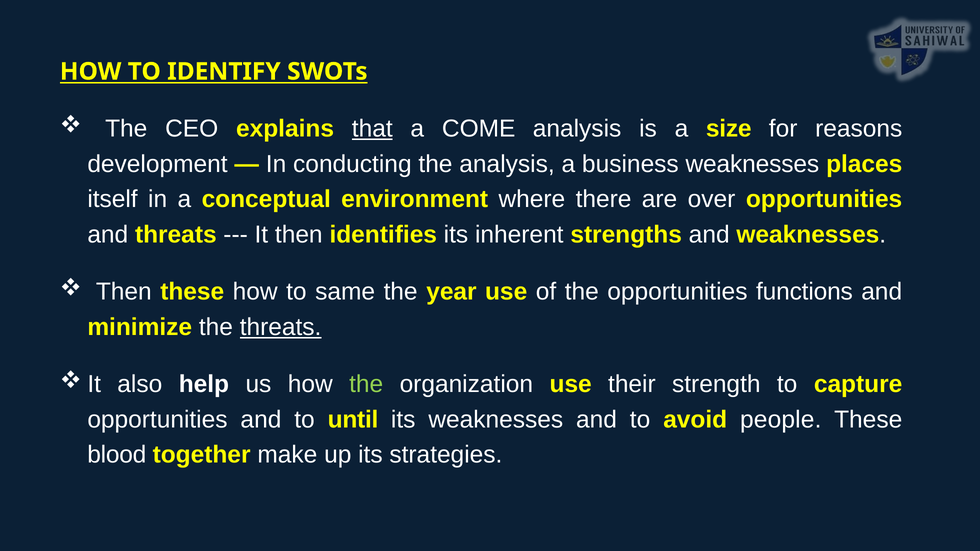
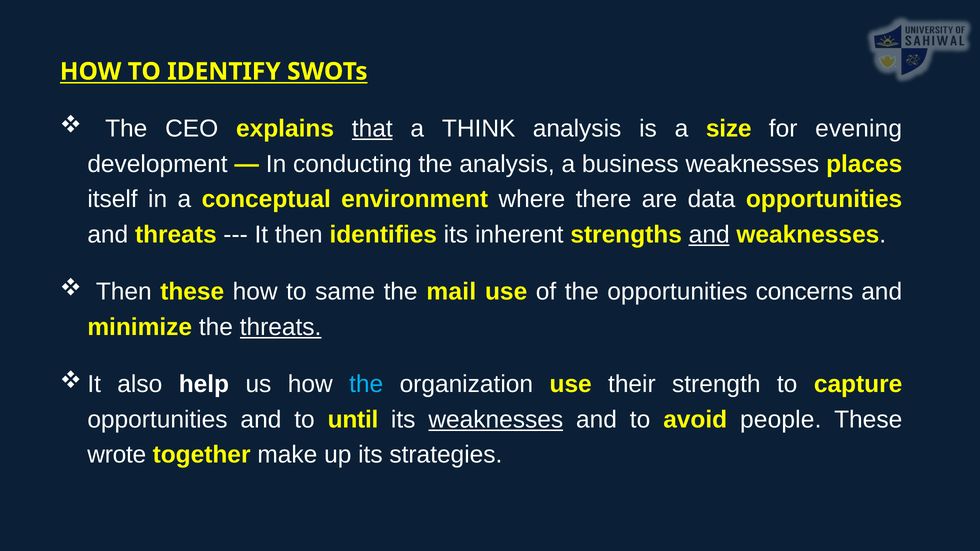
COME: COME -> THINK
reasons: reasons -> evening
over: over -> data
and at (709, 235) underline: none -> present
year: year -> mail
functions: functions -> concerns
the at (366, 385) colour: light green -> light blue
weaknesses at (496, 420) underline: none -> present
blood: blood -> wrote
